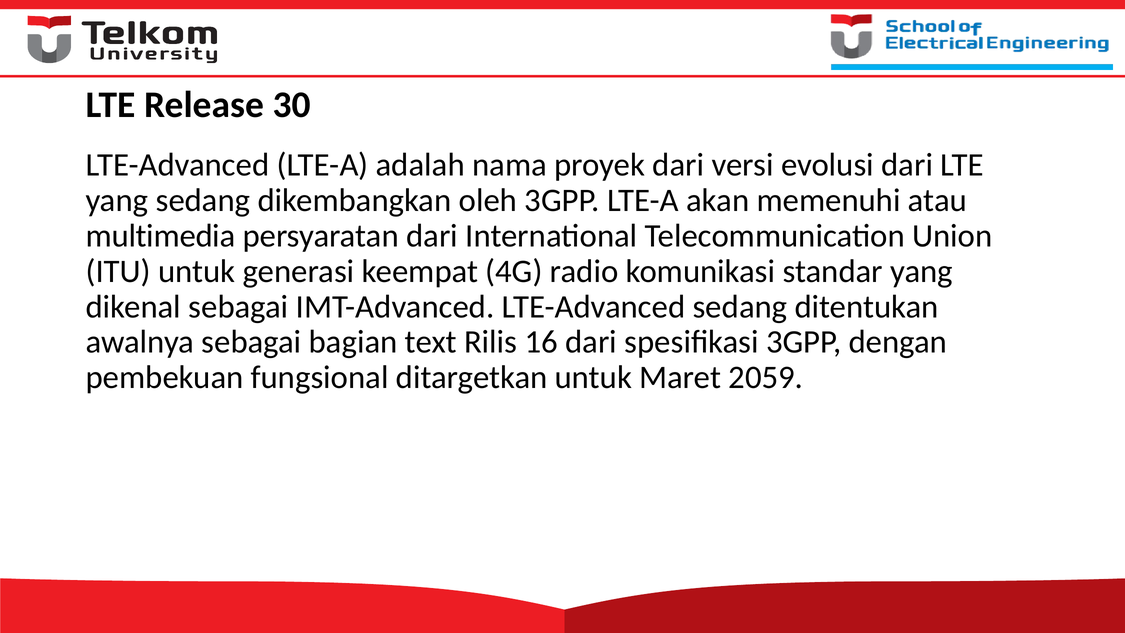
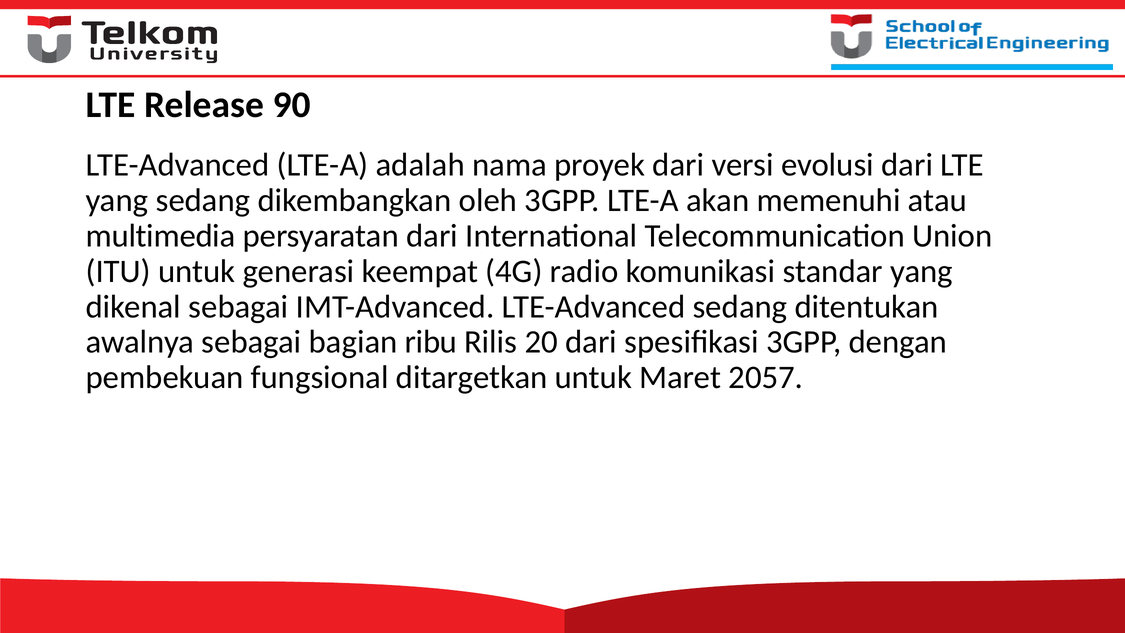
30: 30 -> 90
text: text -> ribu
16: 16 -> 20
2059: 2059 -> 2057
